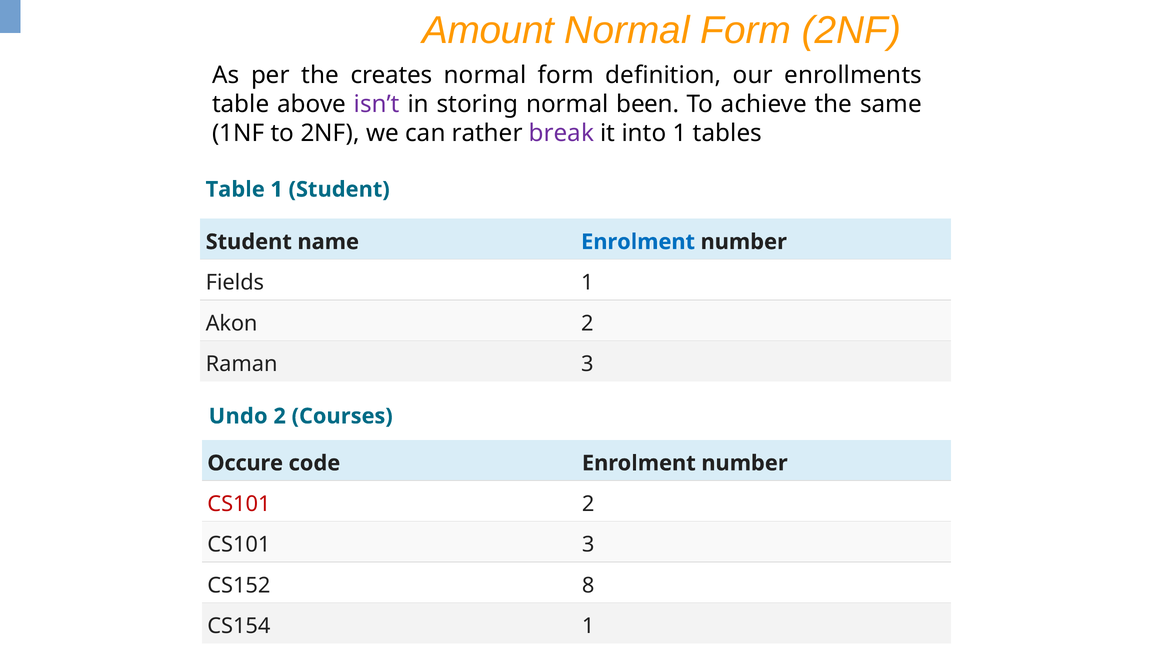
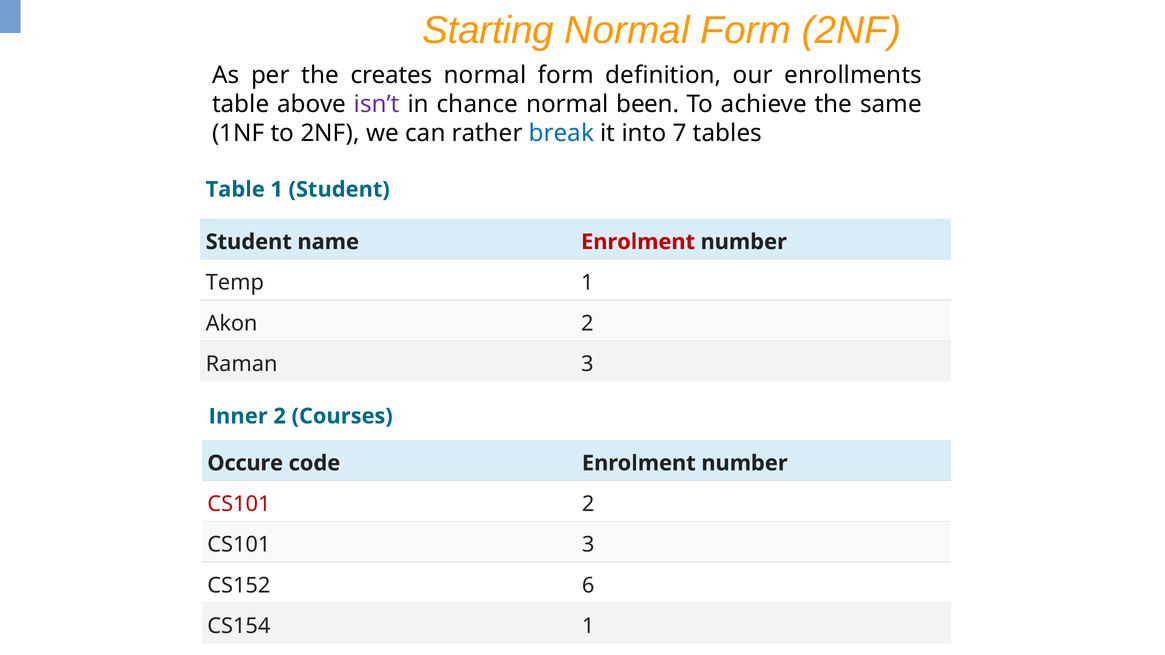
Amount: Amount -> Starting
storing: storing -> chance
break colour: purple -> blue
into 1: 1 -> 7
Enrolment at (638, 242) colour: blue -> red
Fields: Fields -> Temp
Undo: Undo -> Inner
8: 8 -> 6
